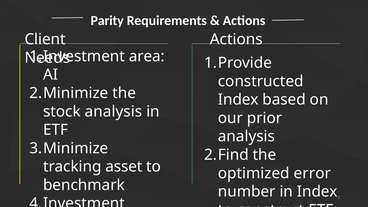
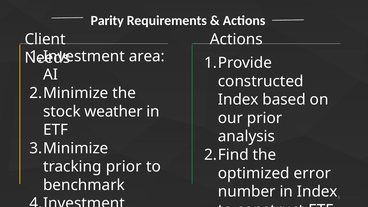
stock analysis: analysis -> weather
tracking asset: asset -> prior
